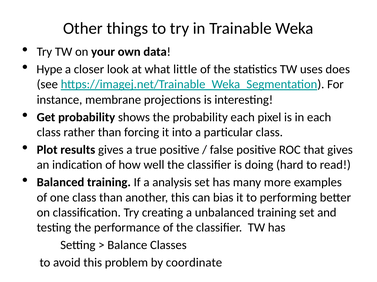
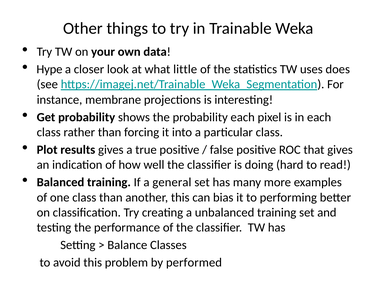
analysis: analysis -> general
coordinate: coordinate -> performed
